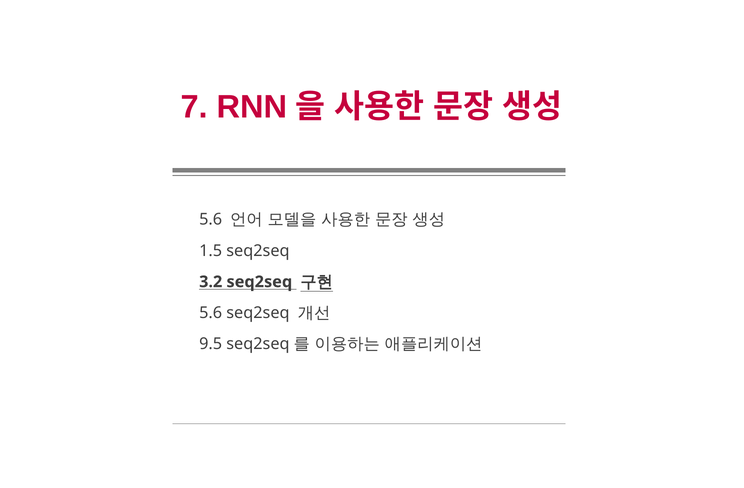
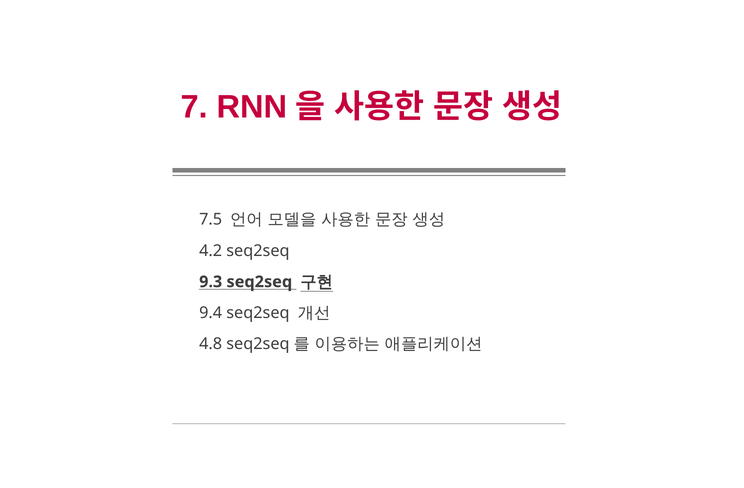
5.6 at (211, 220): 5.6 -> 7.5
1.5: 1.5 -> 4.2
3.2: 3.2 -> 9.3
5.6 at (211, 313): 5.6 -> 9.4
9.5: 9.5 -> 4.8
